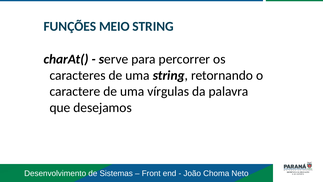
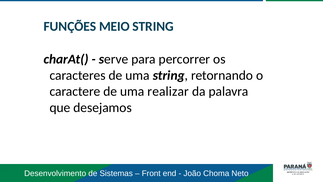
vírgulas: vírgulas -> realizar
